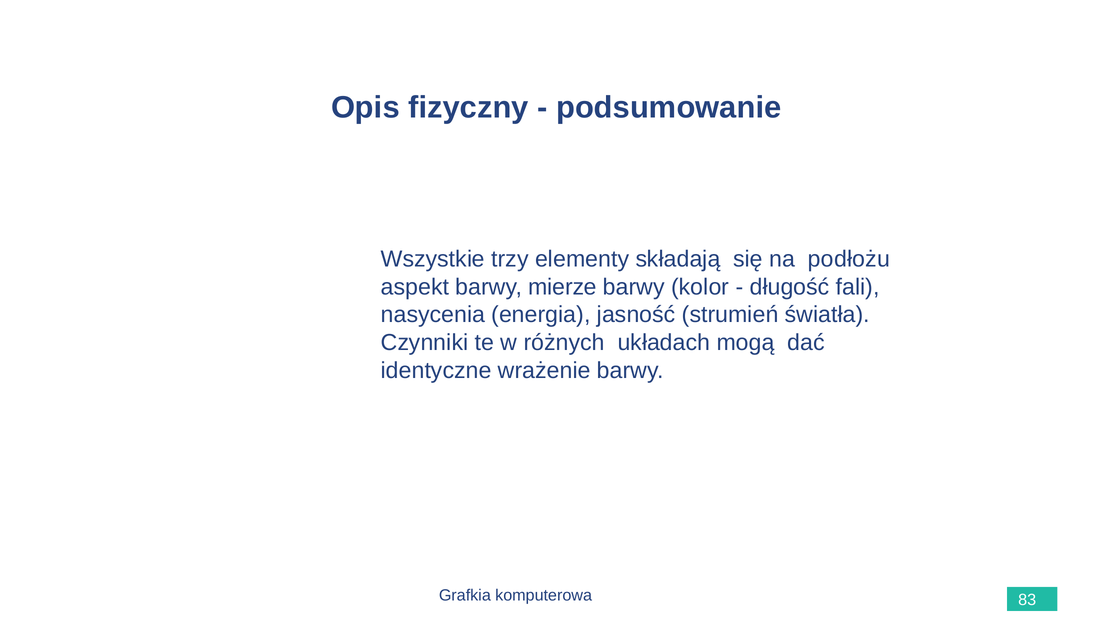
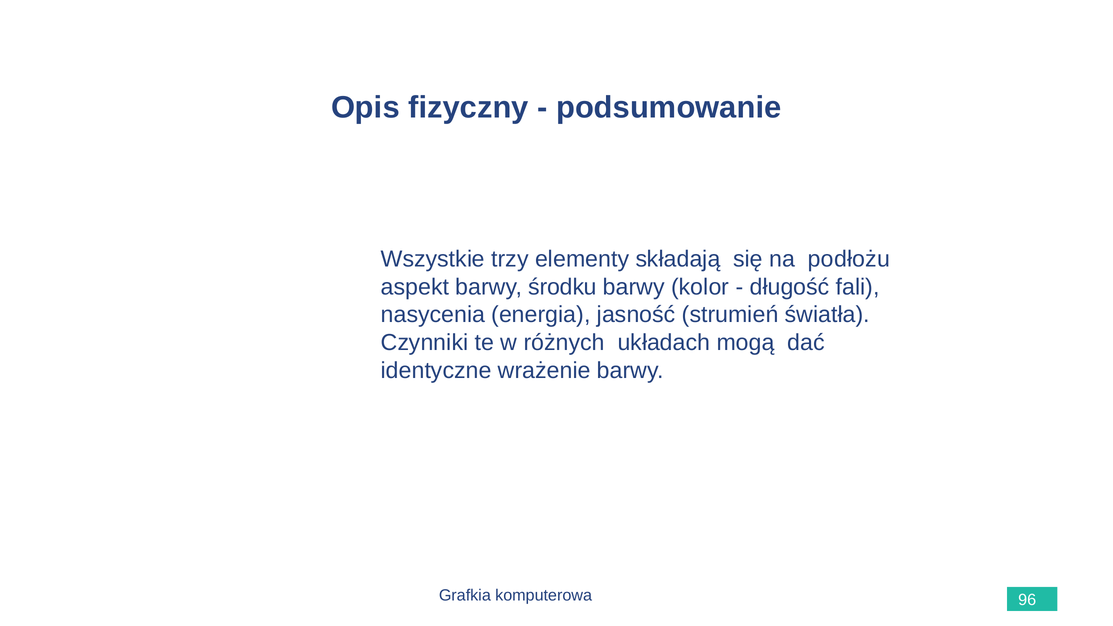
mierze: mierze -> środku
83: 83 -> 96
